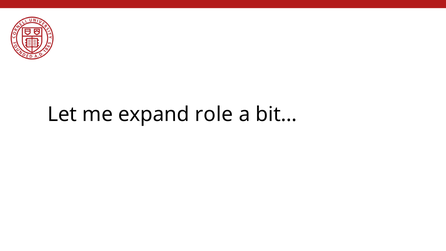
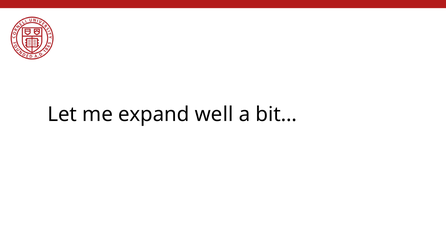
role: role -> well
